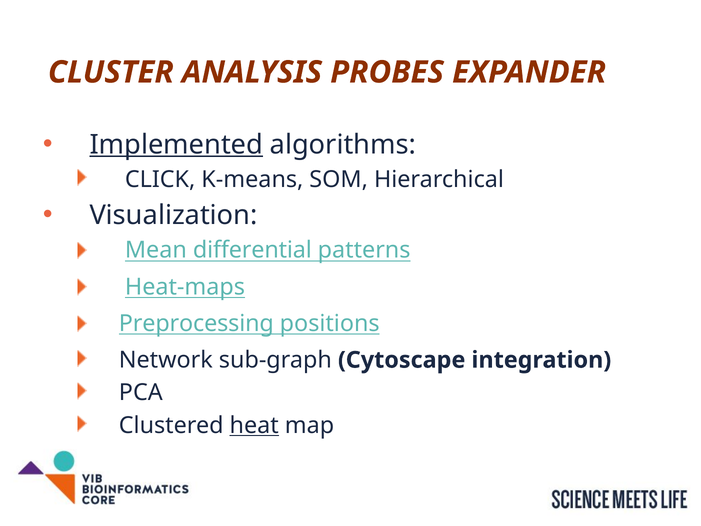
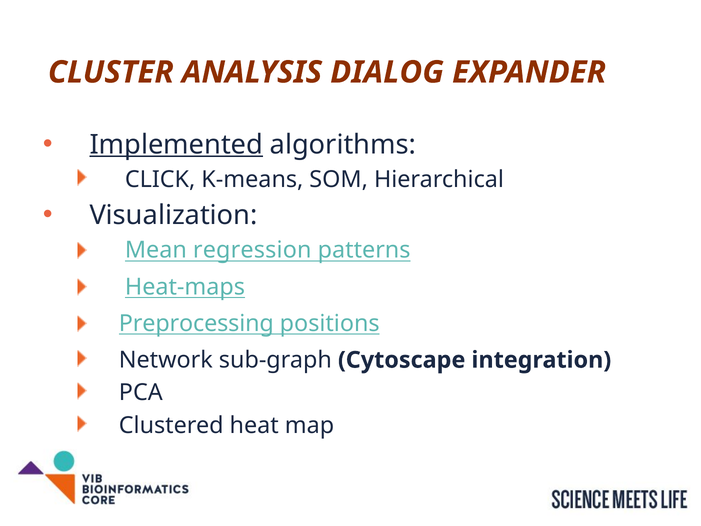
PROBES: PROBES -> DIALOG
differential: differential -> regression
heat underline: present -> none
